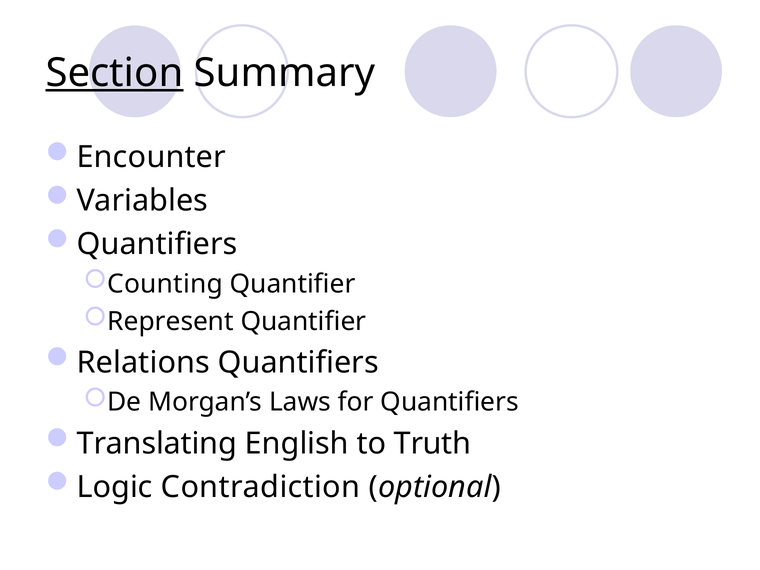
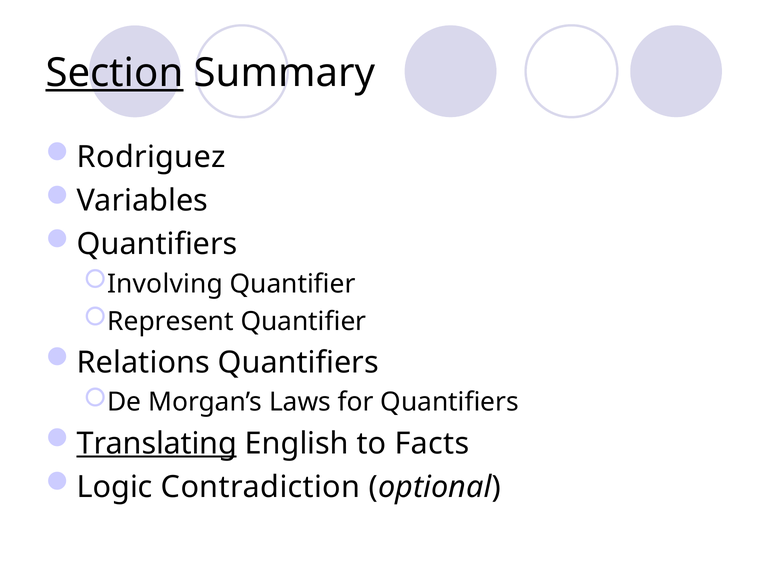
Encounter: Encounter -> Rodriguez
Counting: Counting -> Involving
Translating underline: none -> present
Truth: Truth -> Facts
